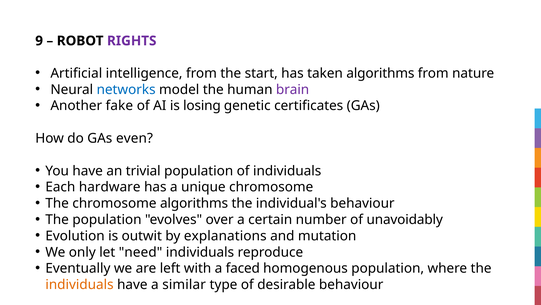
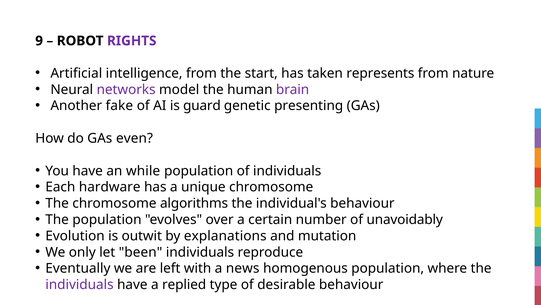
taken algorithms: algorithms -> represents
networks colour: blue -> purple
losing: losing -> guard
certificates: certificates -> presenting
trivial: trivial -> while
need: need -> been
faced: faced -> news
individuals at (79, 284) colour: orange -> purple
similar: similar -> replied
